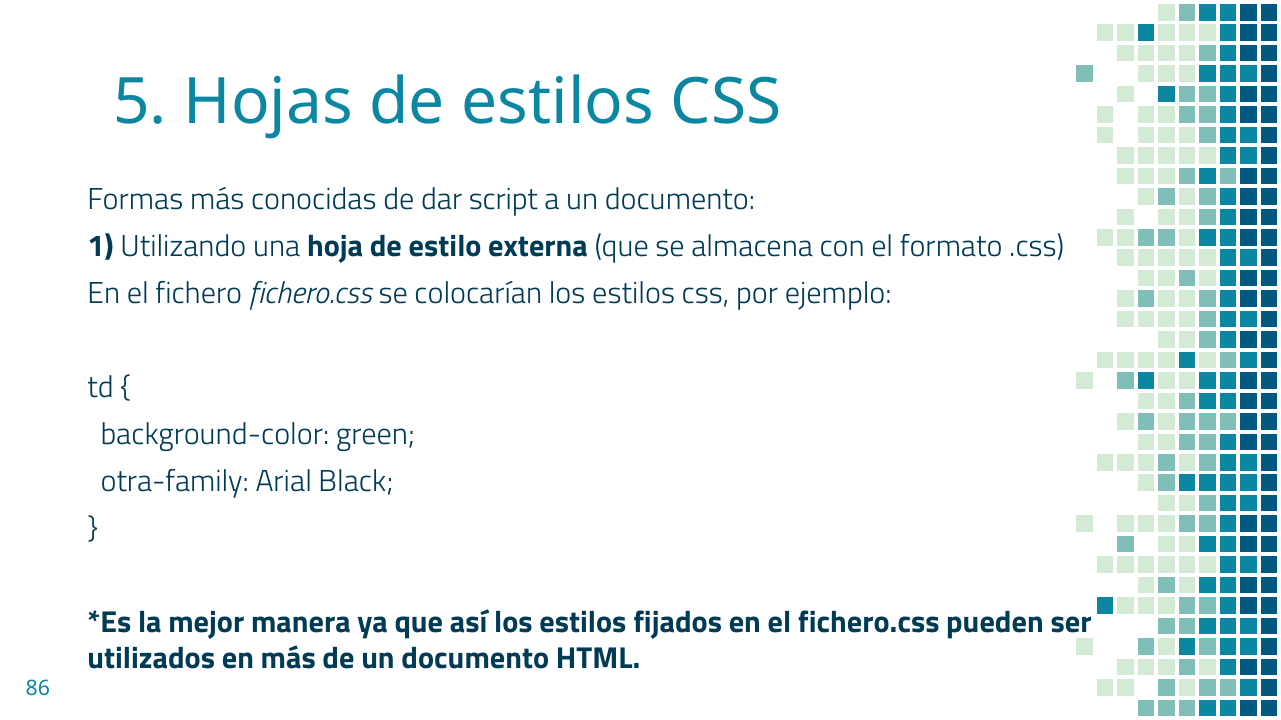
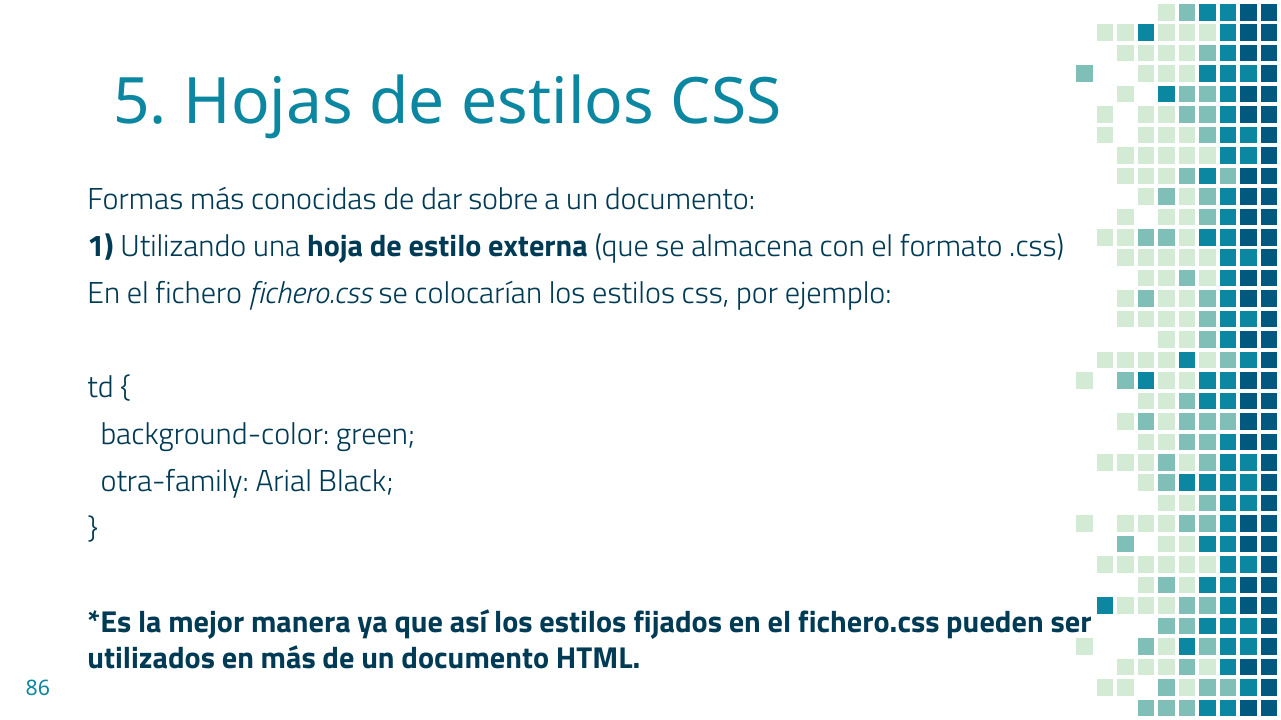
script: script -> sobre
